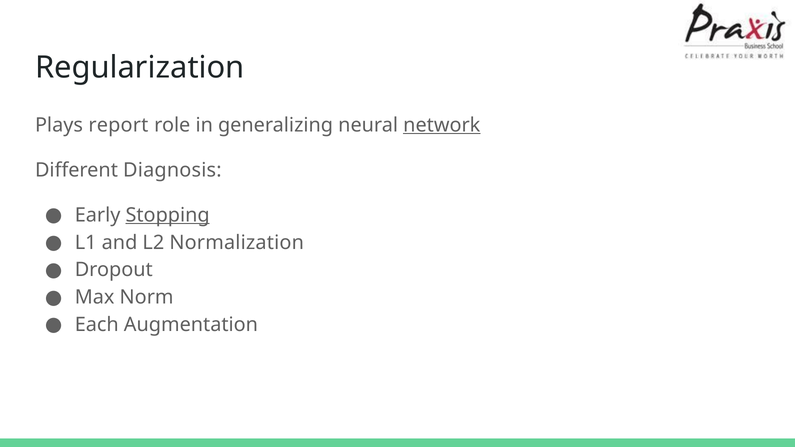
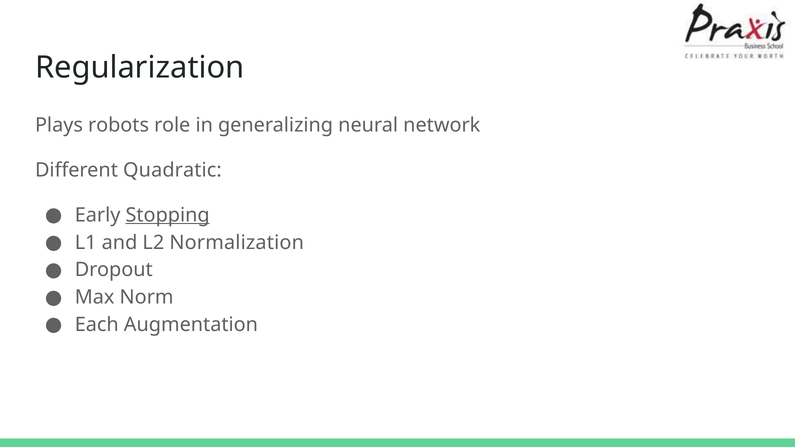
report: report -> robots
network underline: present -> none
Diagnosis: Diagnosis -> Quadratic
